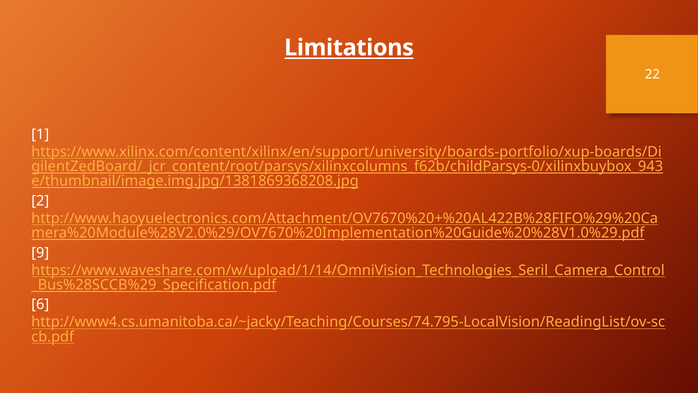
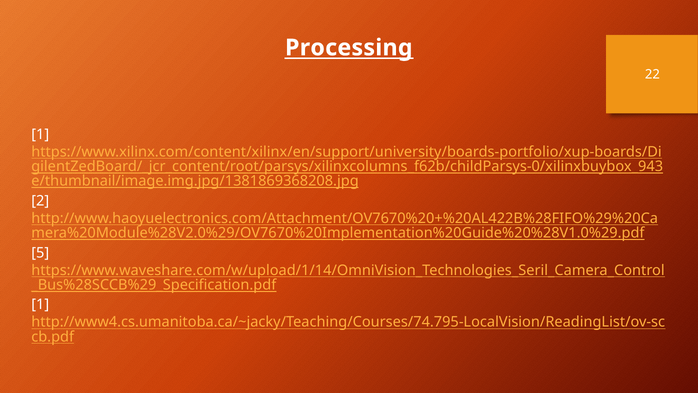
Limitations: Limitations -> Processing
9: 9 -> 5
6 at (40, 304): 6 -> 1
